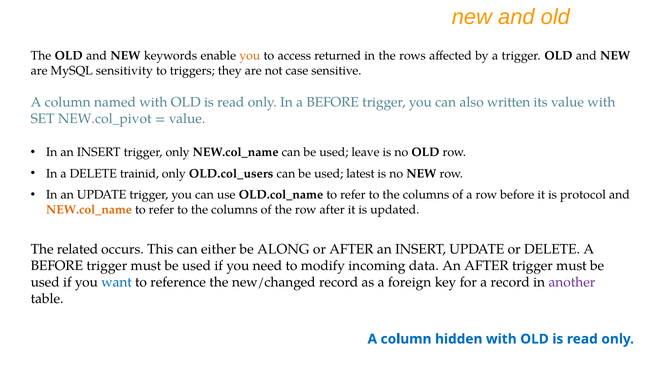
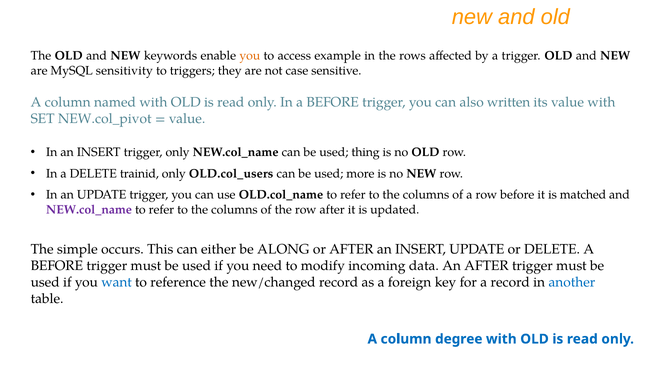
returned: returned -> example
leave: leave -> thing
latest: latest -> more
protocol: protocol -> matched
NEW.col_name at (89, 210) colour: orange -> purple
related: related -> simple
another colour: purple -> blue
hidden: hidden -> degree
